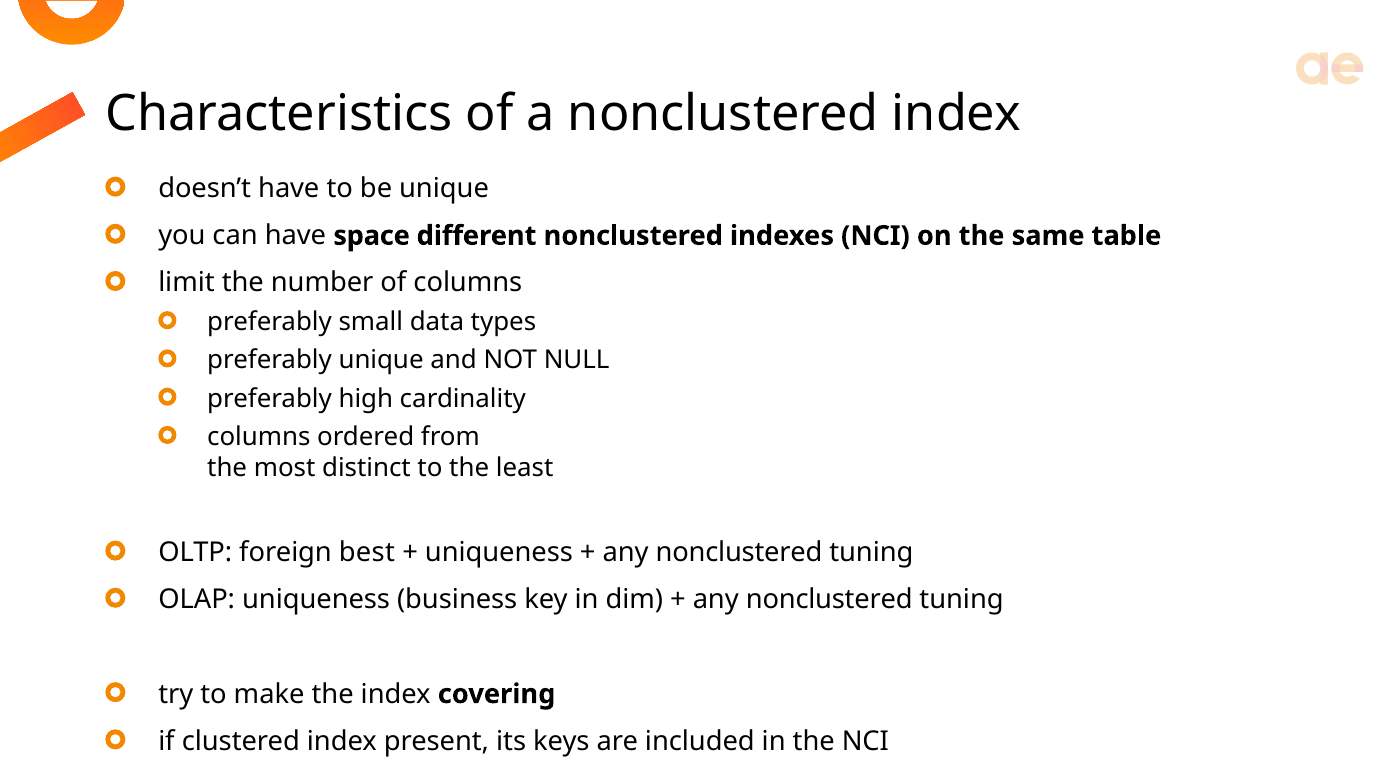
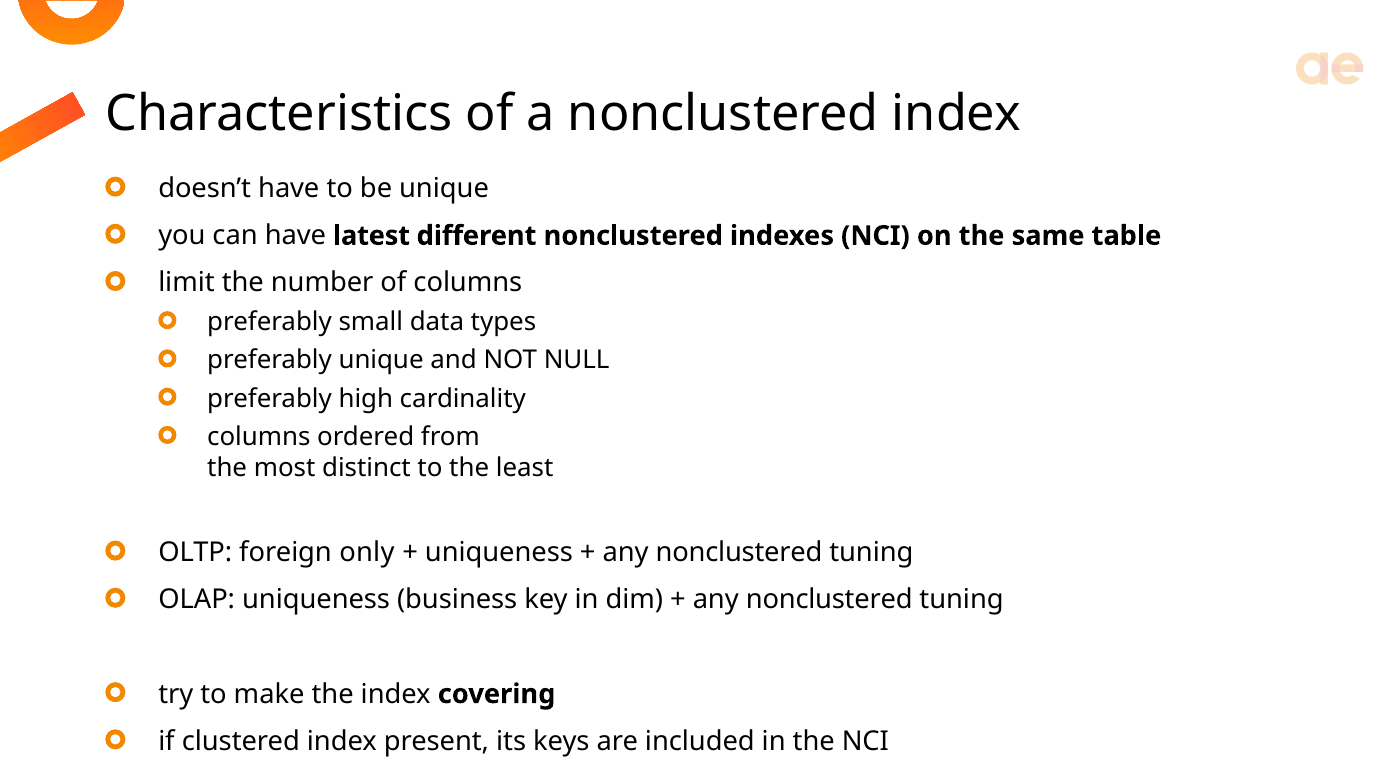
space: space -> latest
best: best -> only
